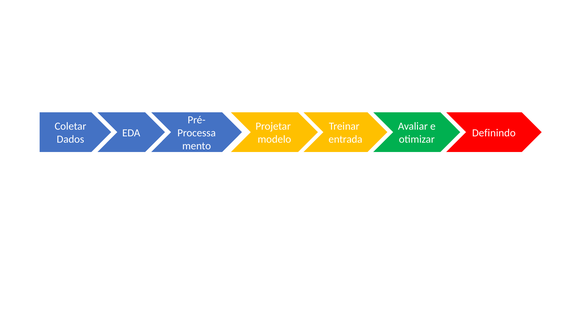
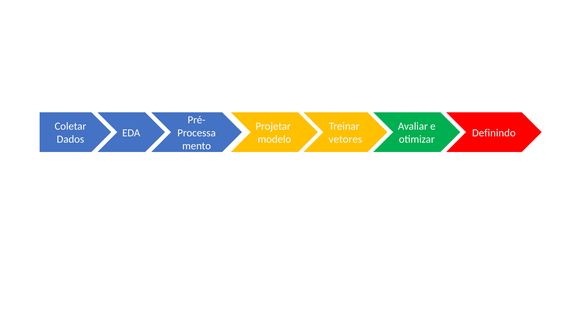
entrada: entrada -> vetores
